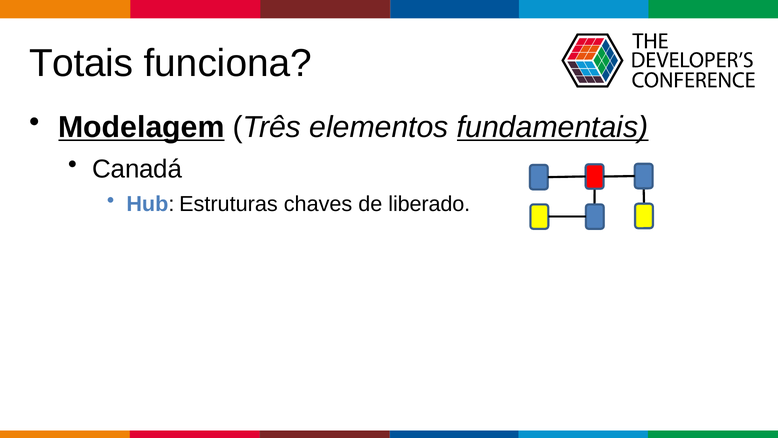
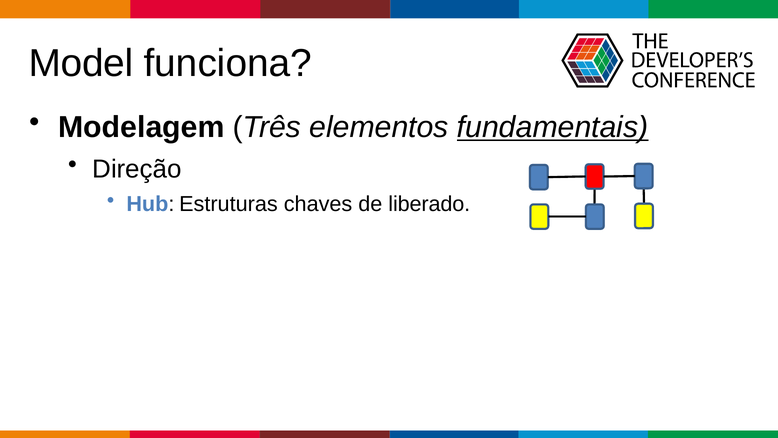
Totais: Totais -> Model
Modelagem underline: present -> none
Canadá: Canadá -> Direção
